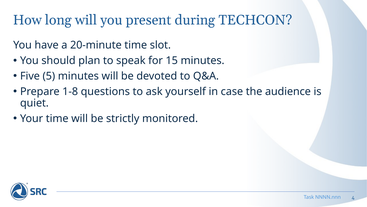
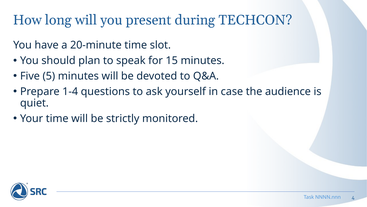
1-8: 1-8 -> 1-4
